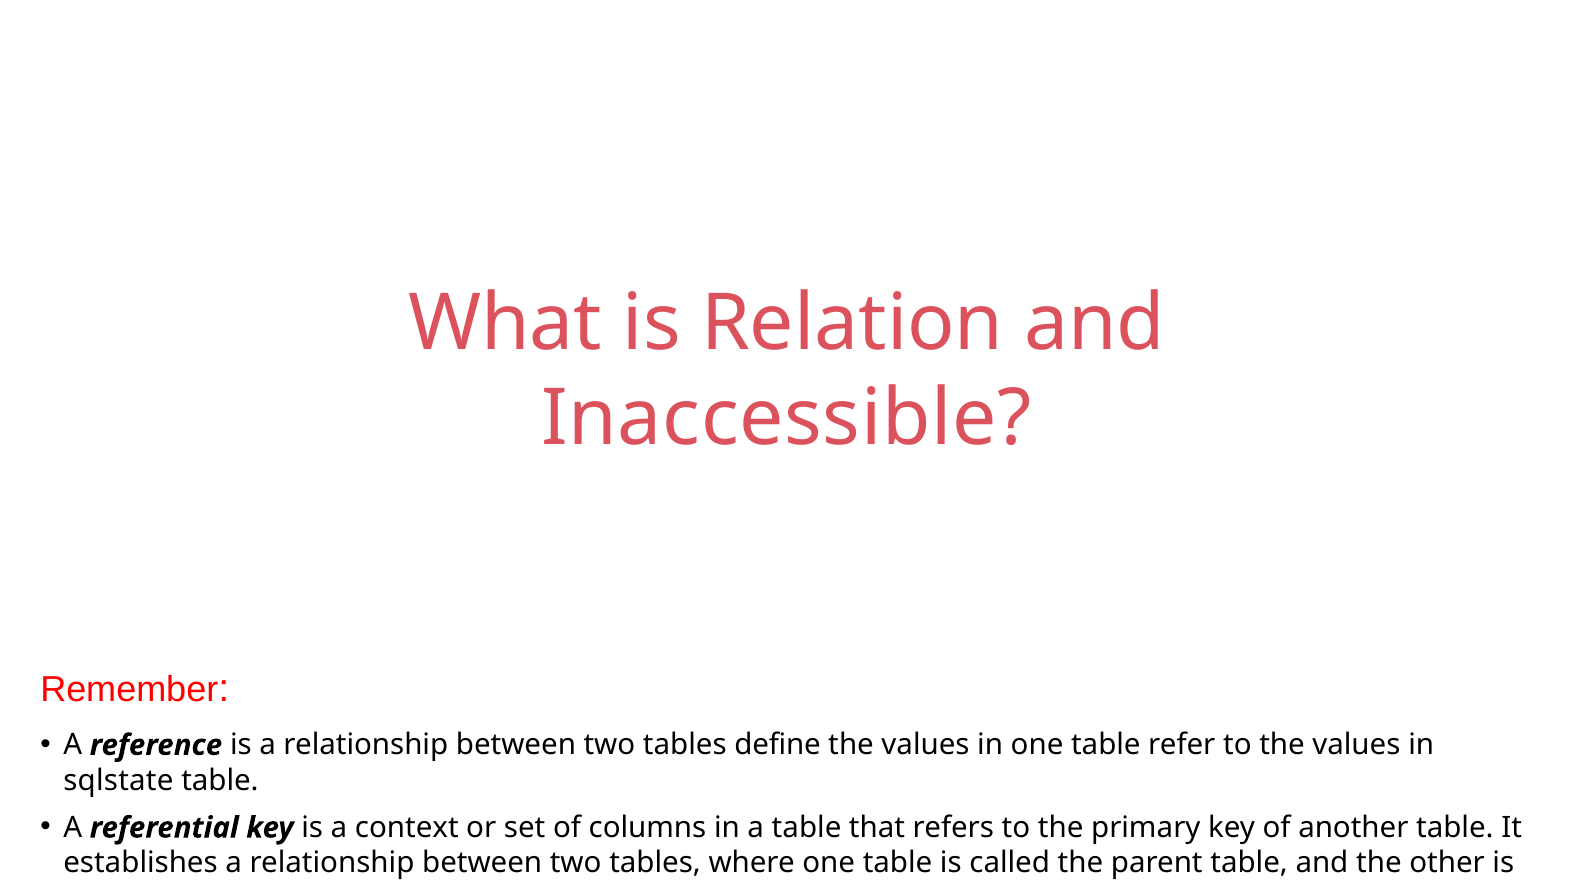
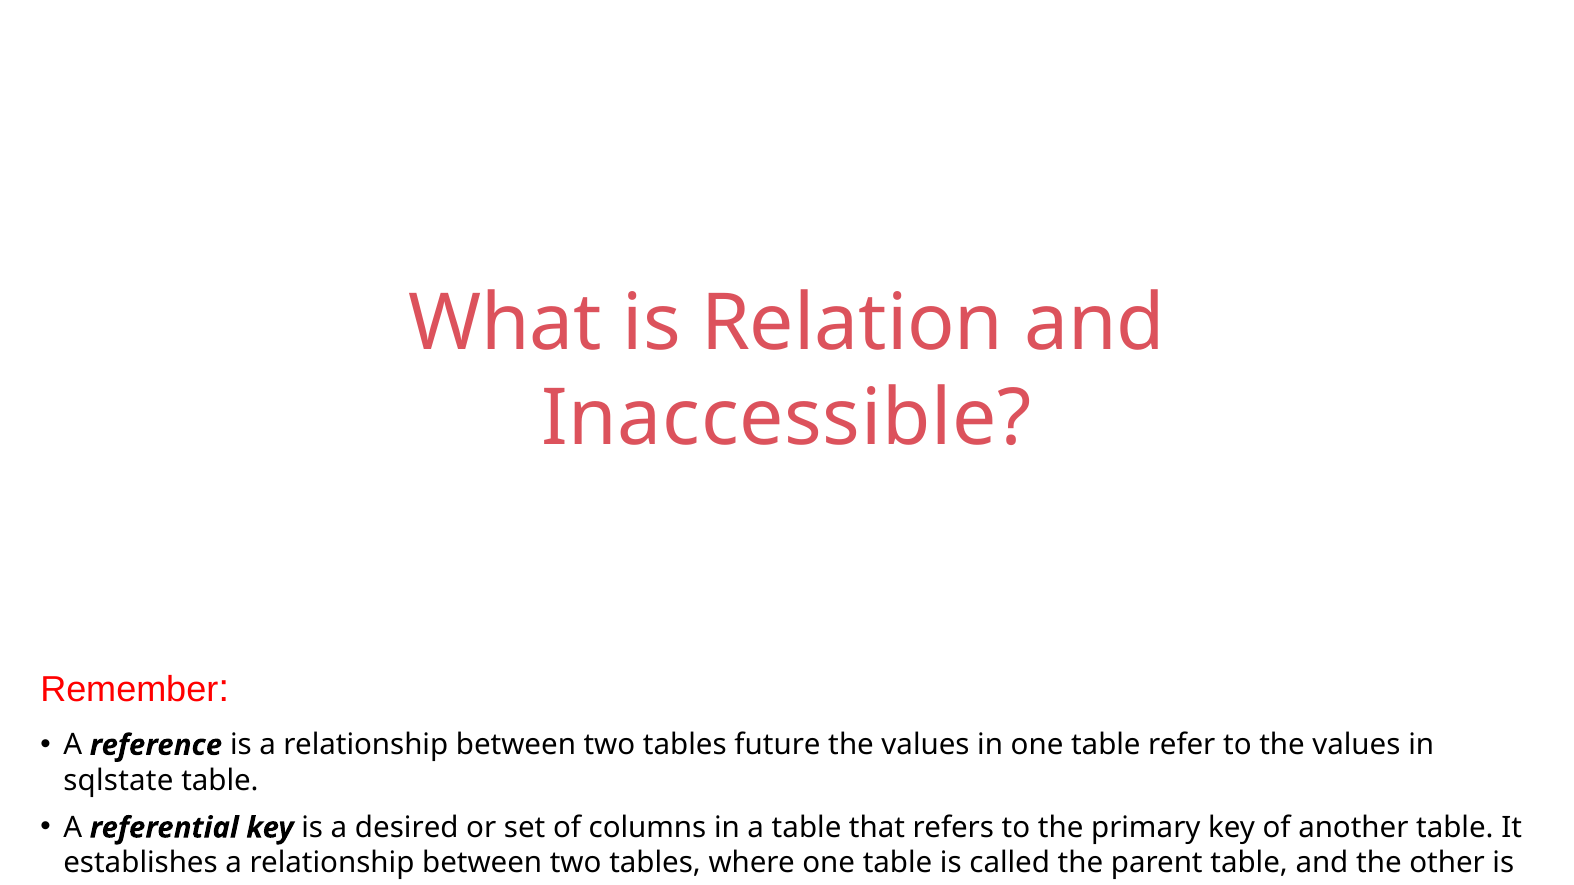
define: define -> future
context: context -> desired
